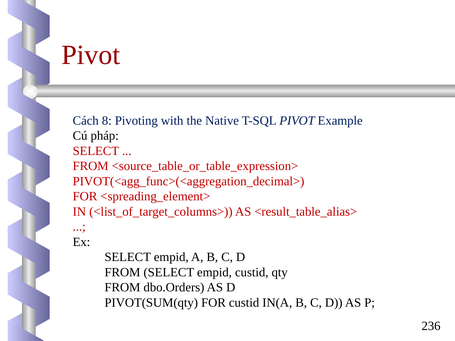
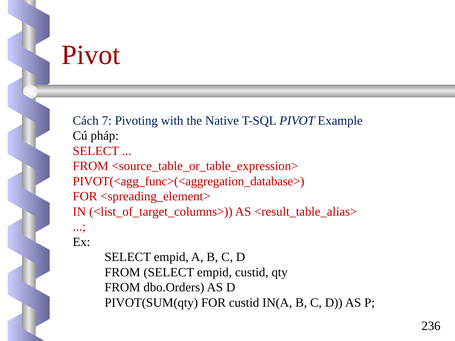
8: 8 -> 7
PIVOT(<agg_func>(<aggregation_decimal>: PIVOT(<agg_func>(<aggregation_decimal> -> PIVOT(<agg_func>(<aggregation_database>
